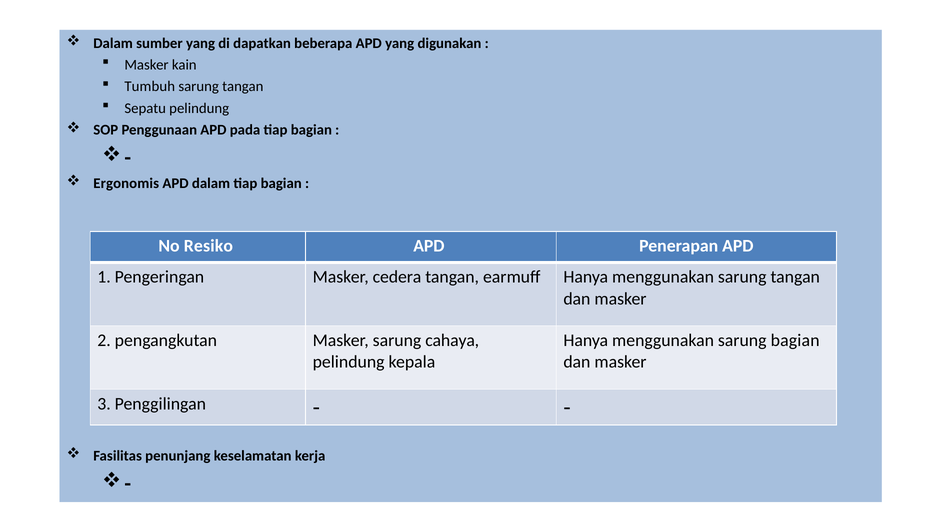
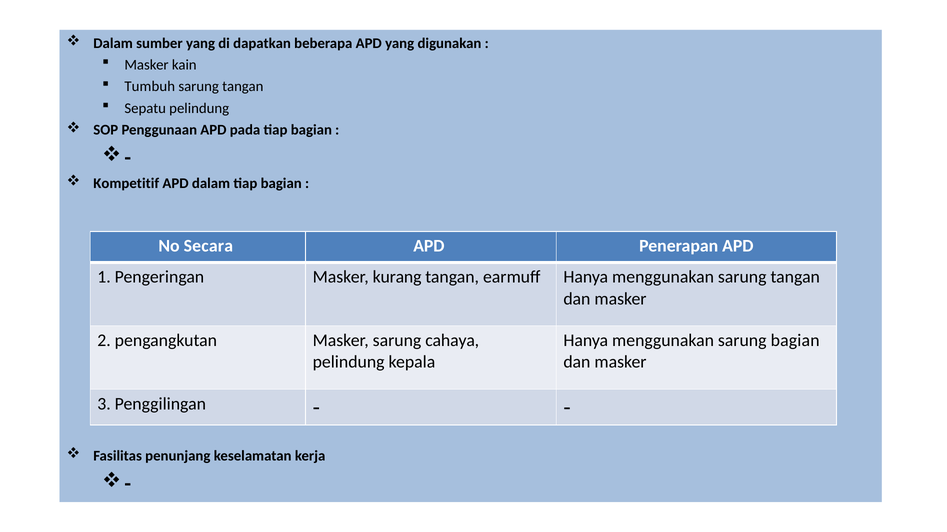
Ergonomis: Ergonomis -> Kompetitif
Resiko: Resiko -> Secara
cedera: cedera -> kurang
